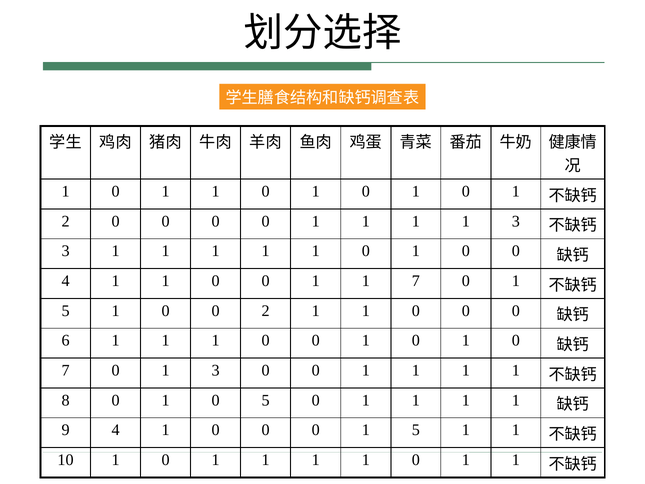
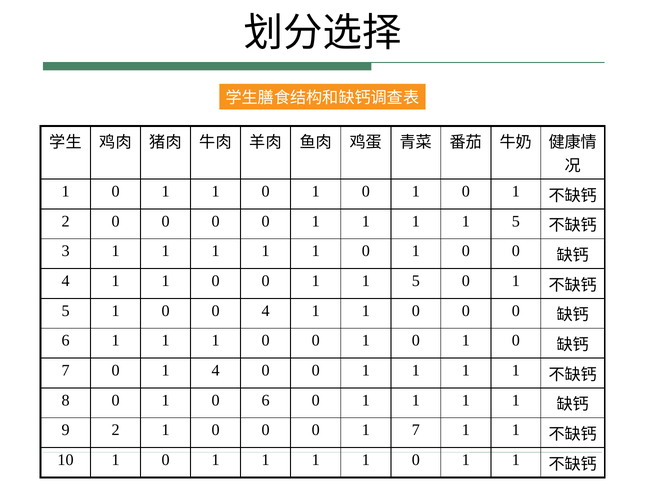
1 1 1 3: 3 -> 5
0 1 1 7: 7 -> 5
0 2: 2 -> 4
0 1 3: 3 -> 4
0 5: 5 -> 6
9 4: 4 -> 2
1 5: 5 -> 7
